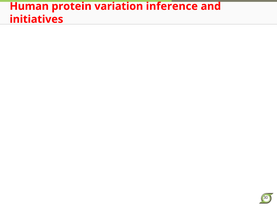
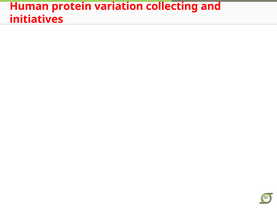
inference: inference -> collecting
